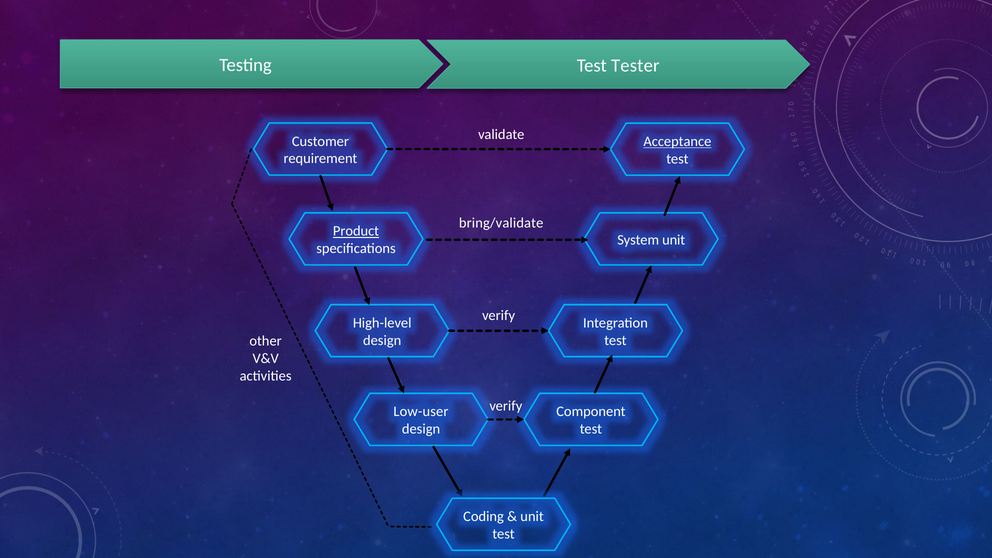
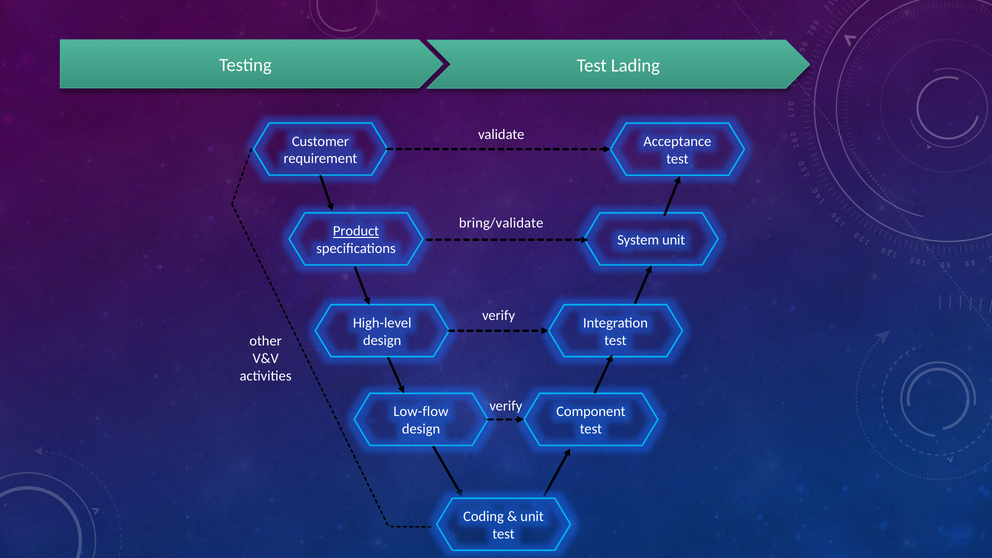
Tester: Tester -> Lading
Acceptance underline: present -> none
Low-user: Low-user -> Low-flow
